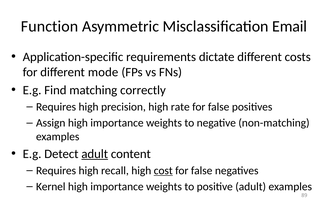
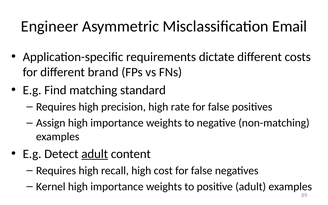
Function: Function -> Engineer
mode: mode -> brand
correctly: correctly -> standard
cost underline: present -> none
